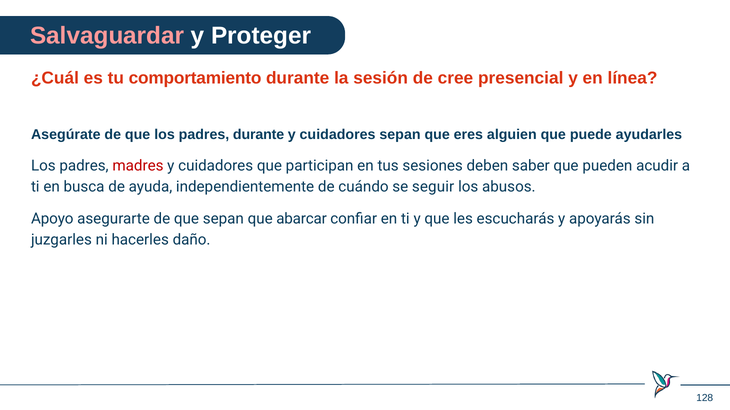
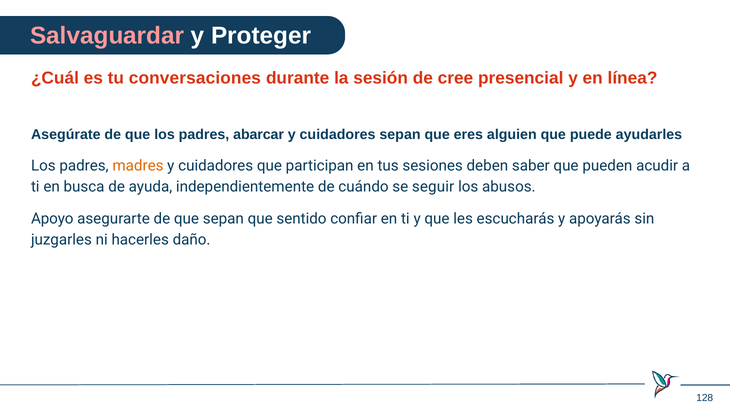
comportamiento: comportamiento -> conversaciones
padres durante: durante -> abarcar
madres colour: red -> orange
abarcar: abarcar -> sentido
